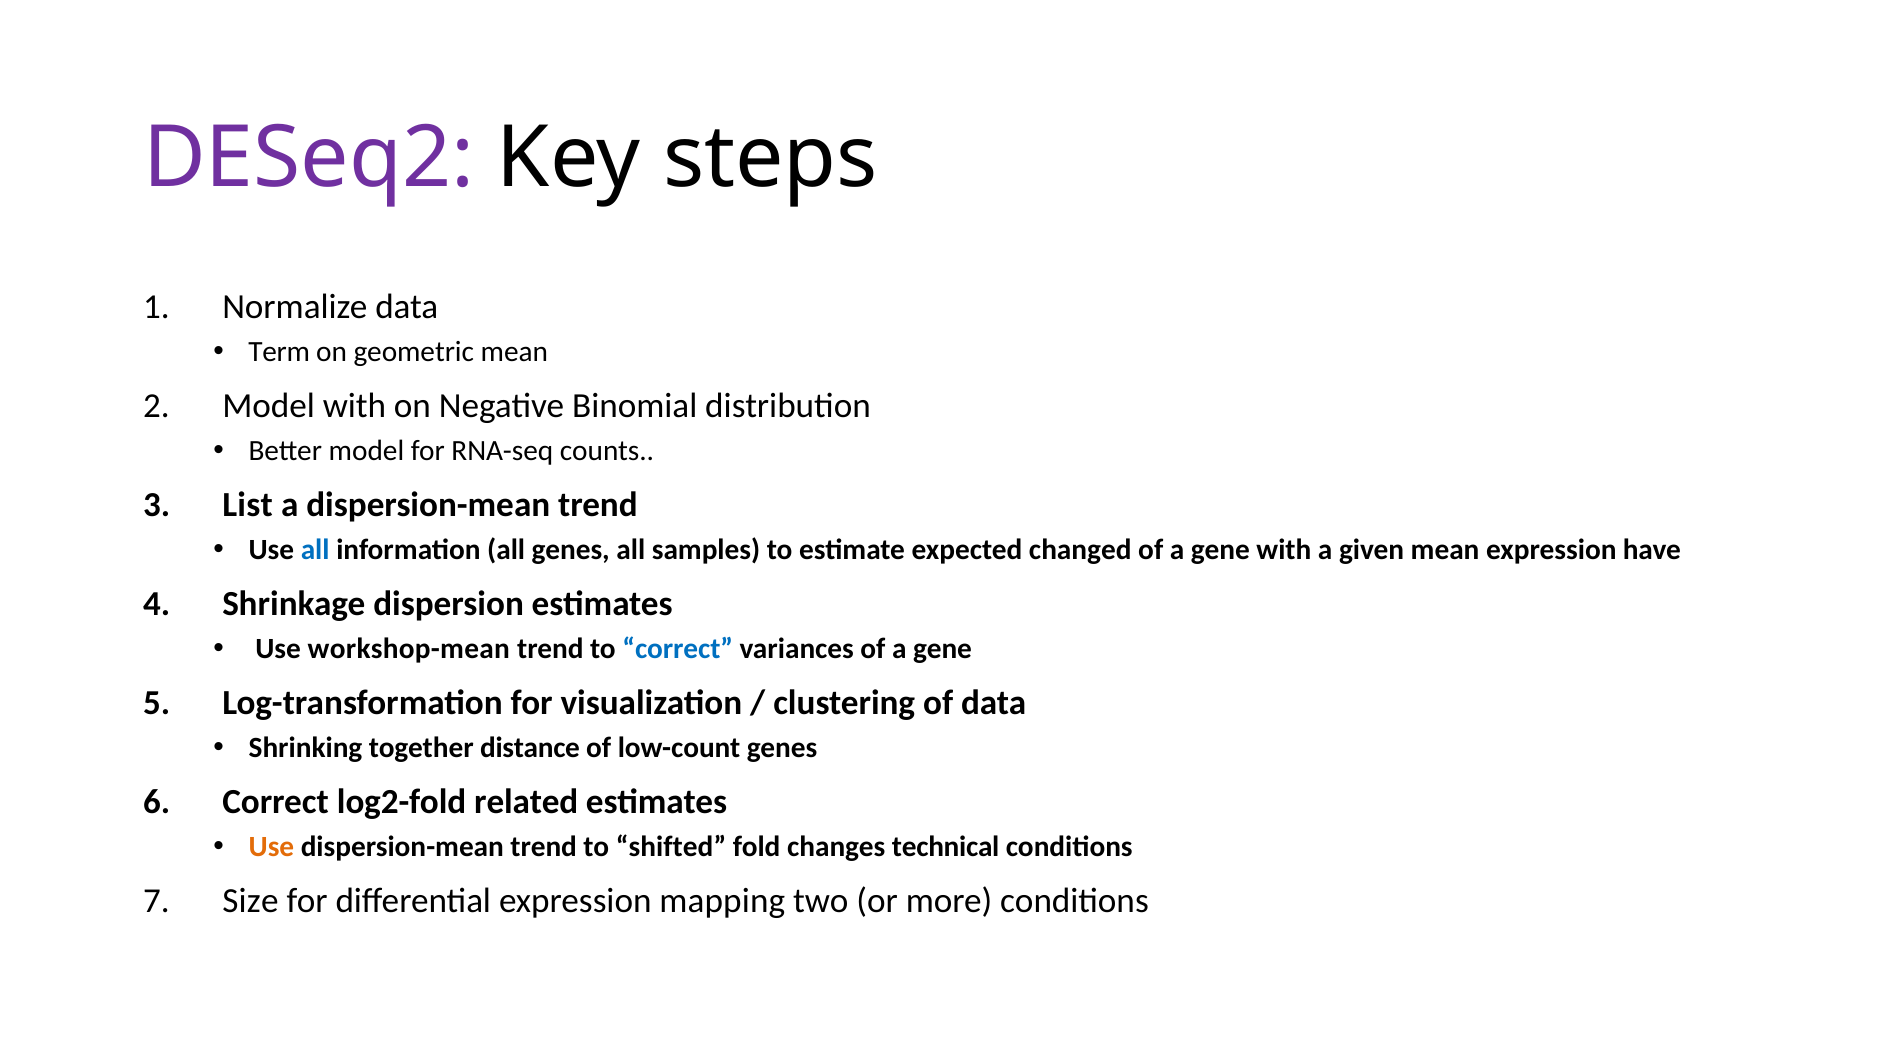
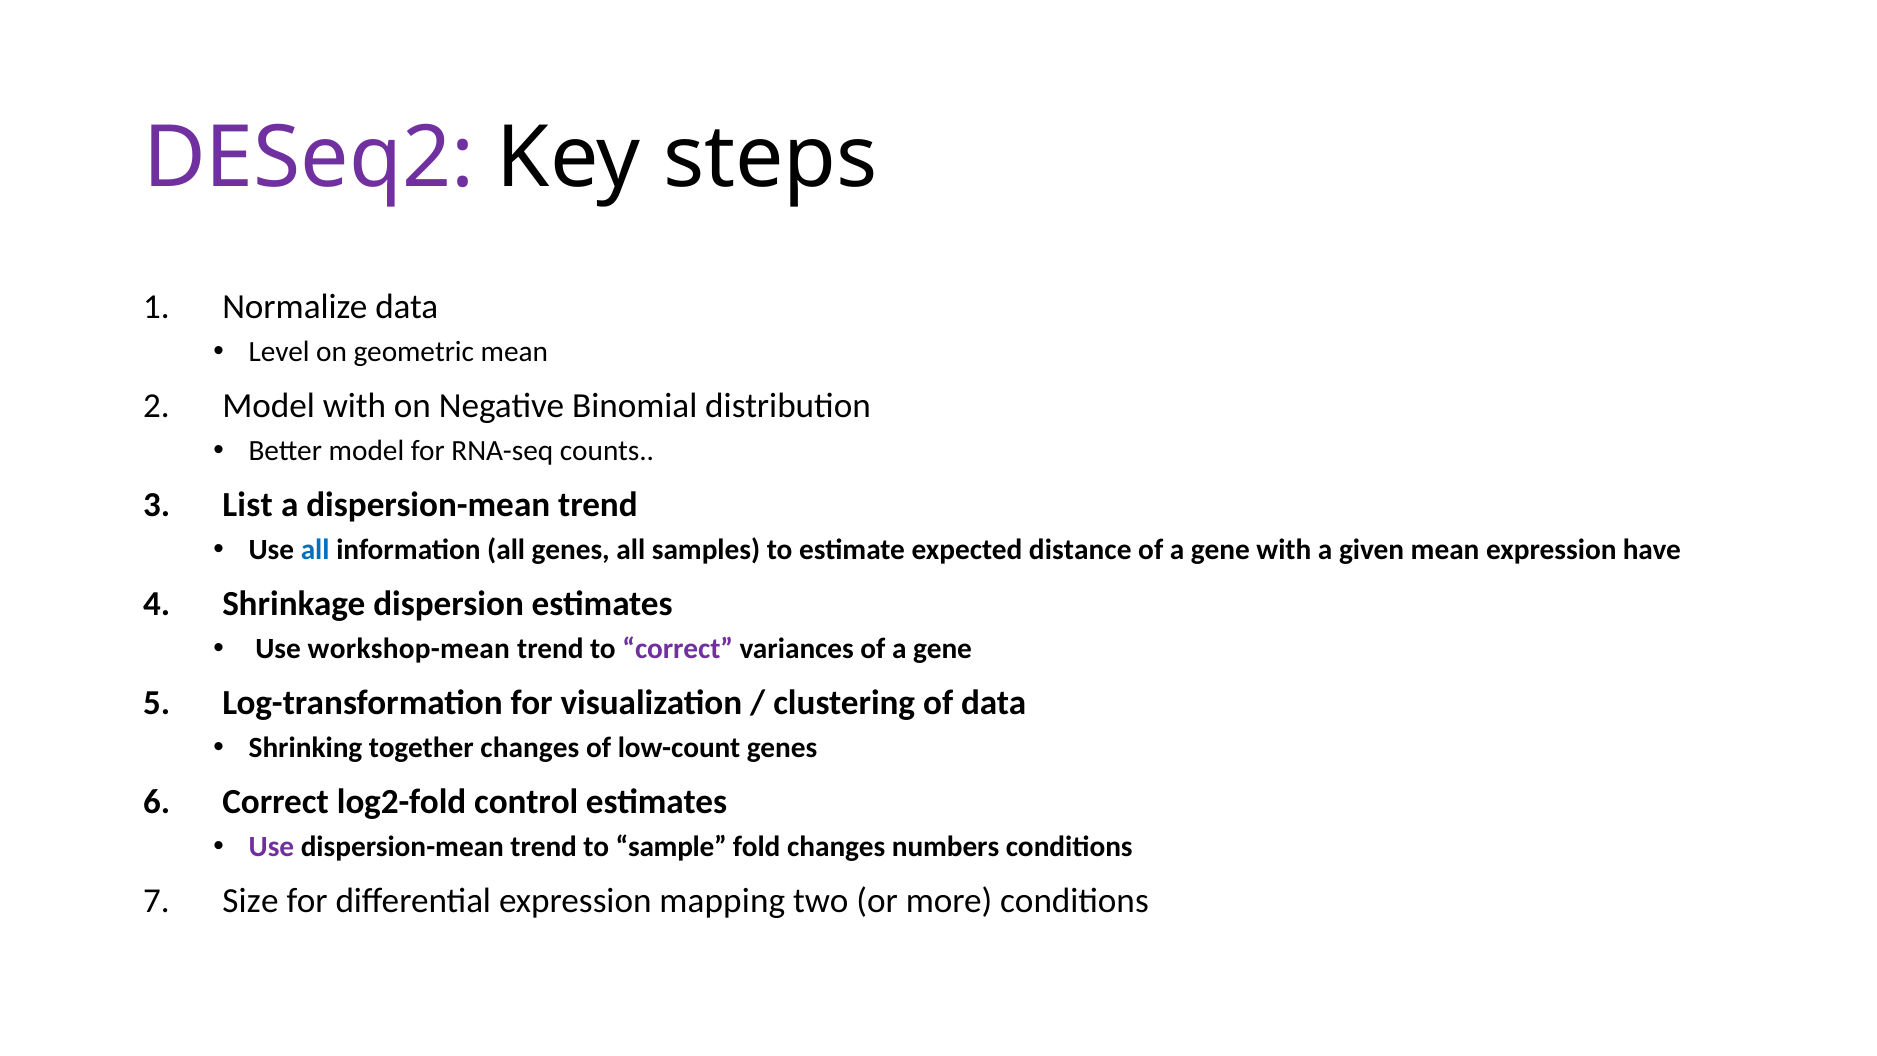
Term: Term -> Level
changed: changed -> distance
correct at (678, 649) colour: blue -> purple
together distance: distance -> changes
related: related -> control
Use at (271, 847) colour: orange -> purple
shifted: shifted -> sample
technical: technical -> numbers
